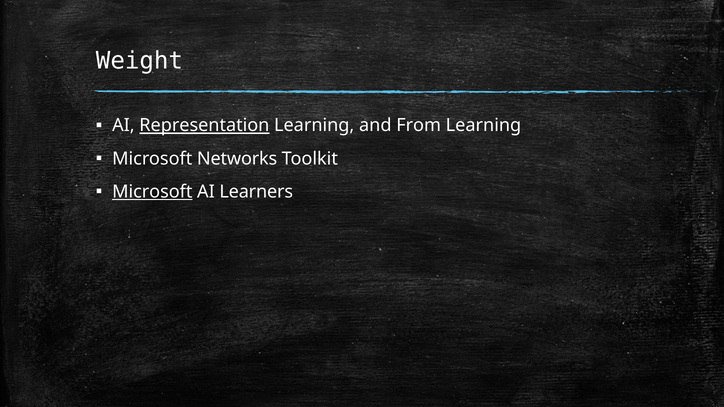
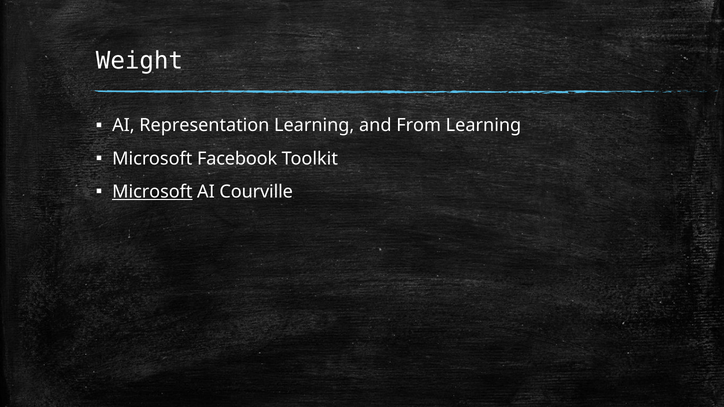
Representation underline: present -> none
Networks: Networks -> Facebook
Learners: Learners -> Courville
